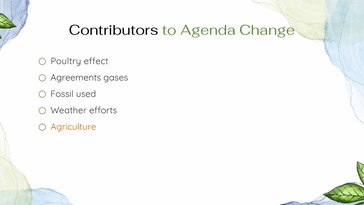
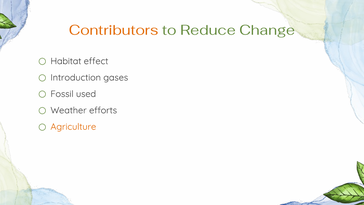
Contributors colour: black -> orange
Agenda: Agenda -> Reduce
Poultry: Poultry -> Habitat
Agreements: Agreements -> Introduction
